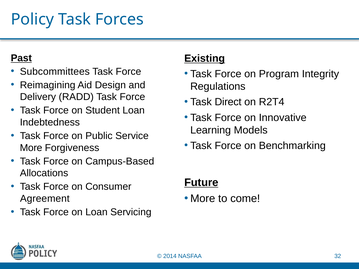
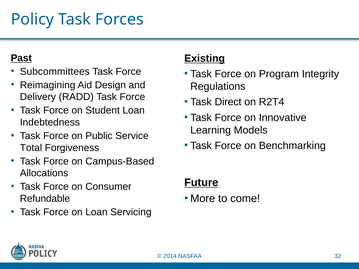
More at (31, 148): More -> Total
Agreement: Agreement -> Refundable
